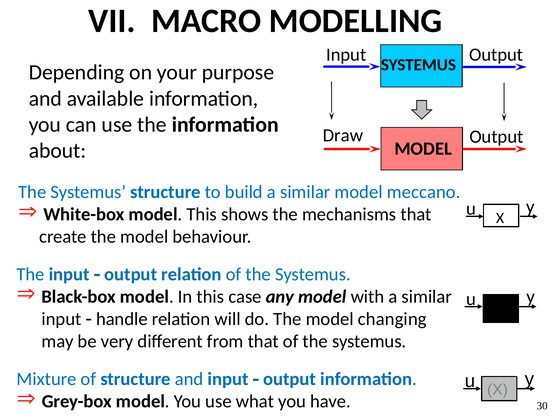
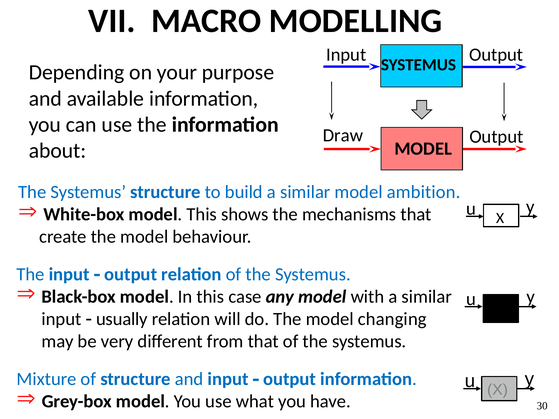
meccano: meccano -> ambition
handle: handle -> usually
